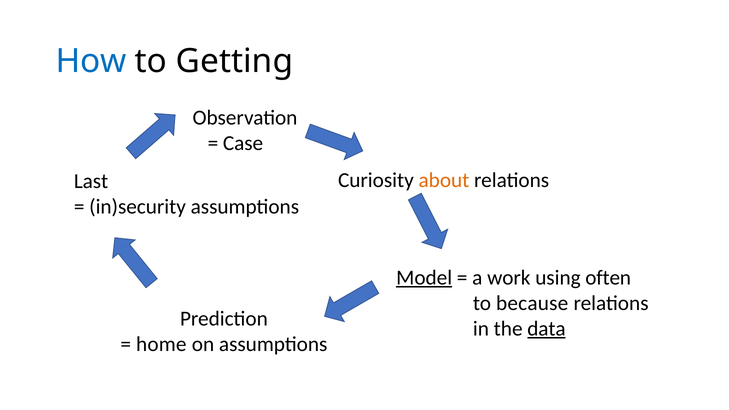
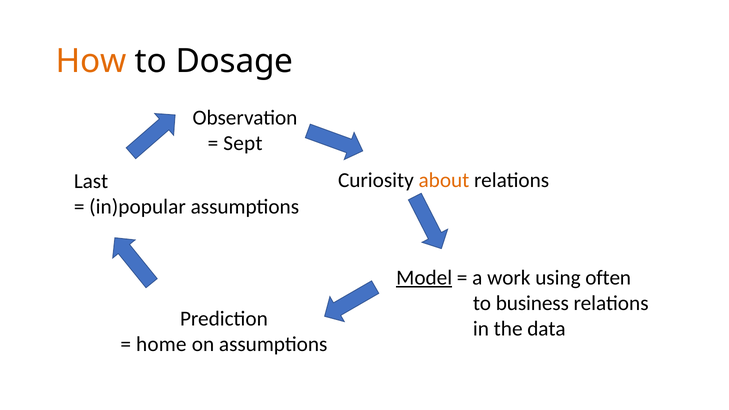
How colour: blue -> orange
Getting: Getting -> Dosage
Case: Case -> Sept
in)security: in)security -> in)popular
because: because -> business
data underline: present -> none
